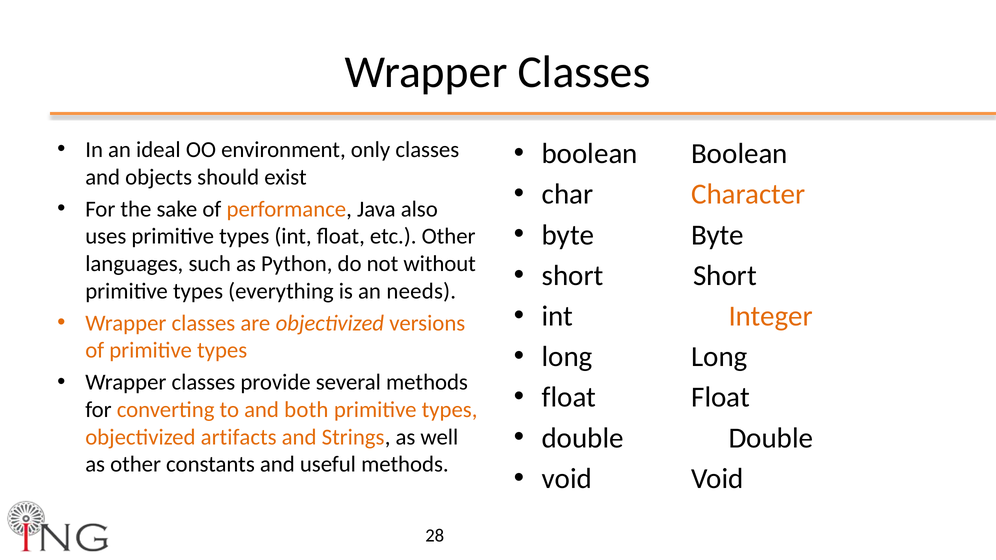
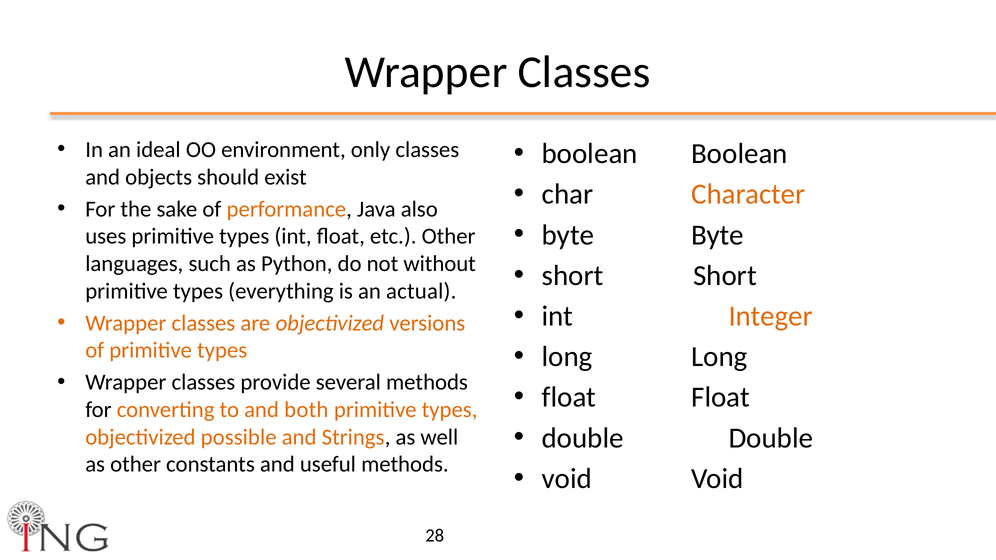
needs: needs -> actual
artifacts: artifacts -> possible
